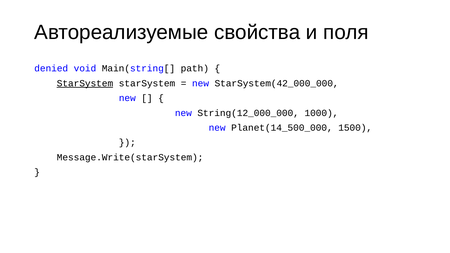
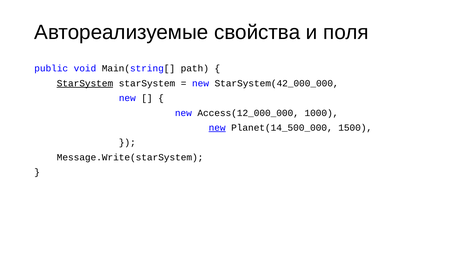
denied: denied -> public
String(12_000_000: String(12_000_000 -> Access(12_000_000
new at (217, 128) underline: none -> present
